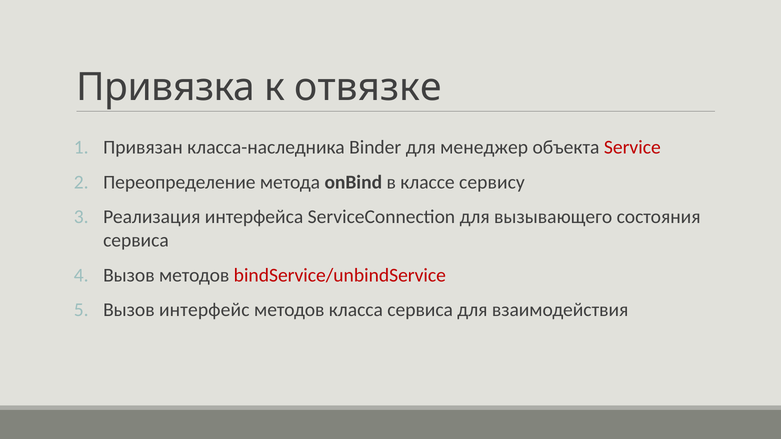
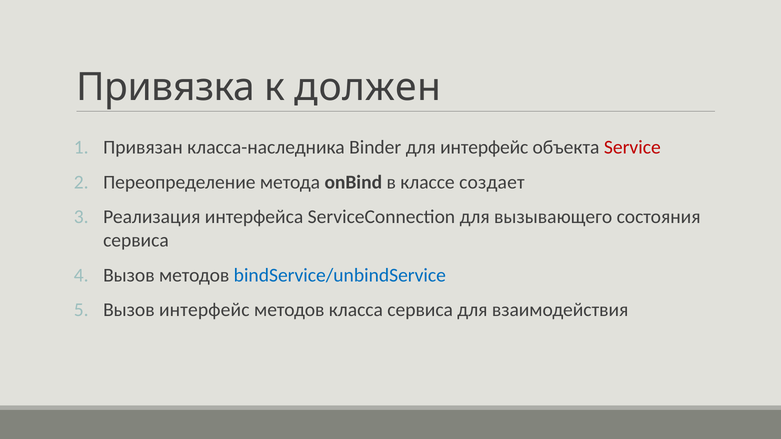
отвязке: отвязке -> должен
для менеджер: менеджер -> интерфейс
сервису: сервису -> создает
bindService/unbindService colour: red -> blue
